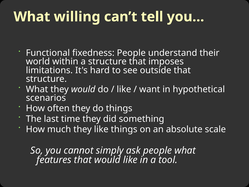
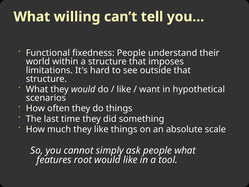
features that: that -> root
